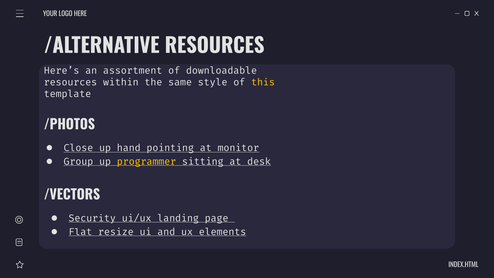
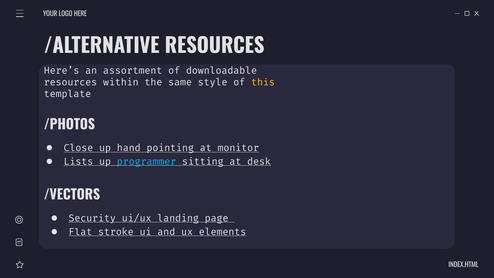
Group: Group -> Lists
programmer colour: yellow -> light blue
resize: resize -> stroke
